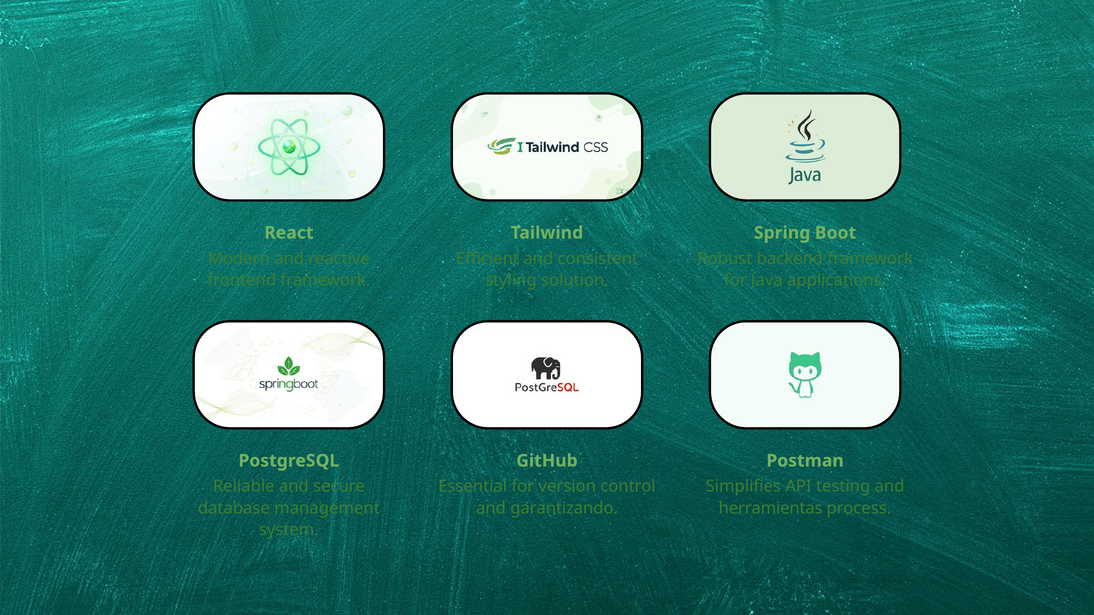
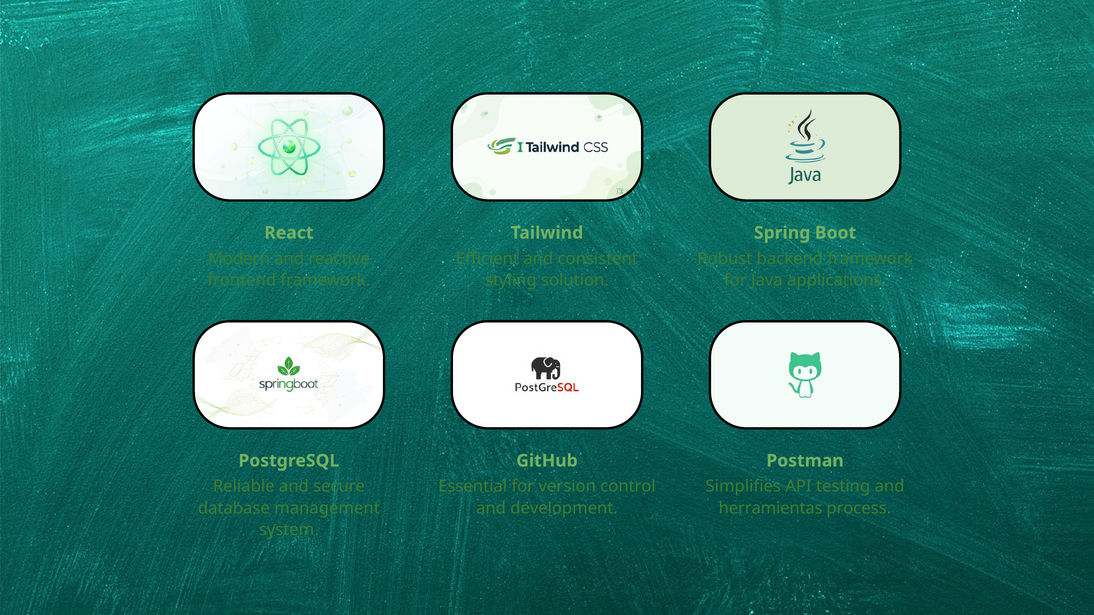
garantizando: garantizando -> development
